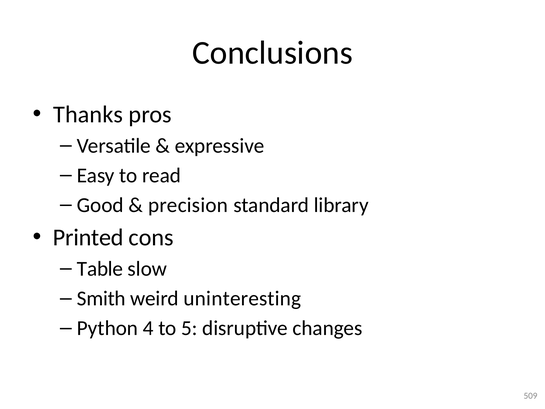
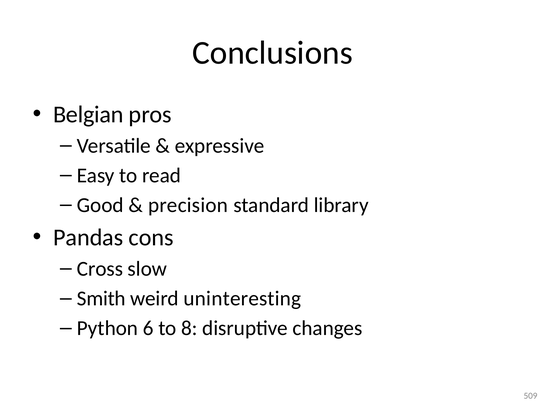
Thanks: Thanks -> Belgian
Printed: Printed -> Pandas
Table: Table -> Cross
4: 4 -> 6
5: 5 -> 8
